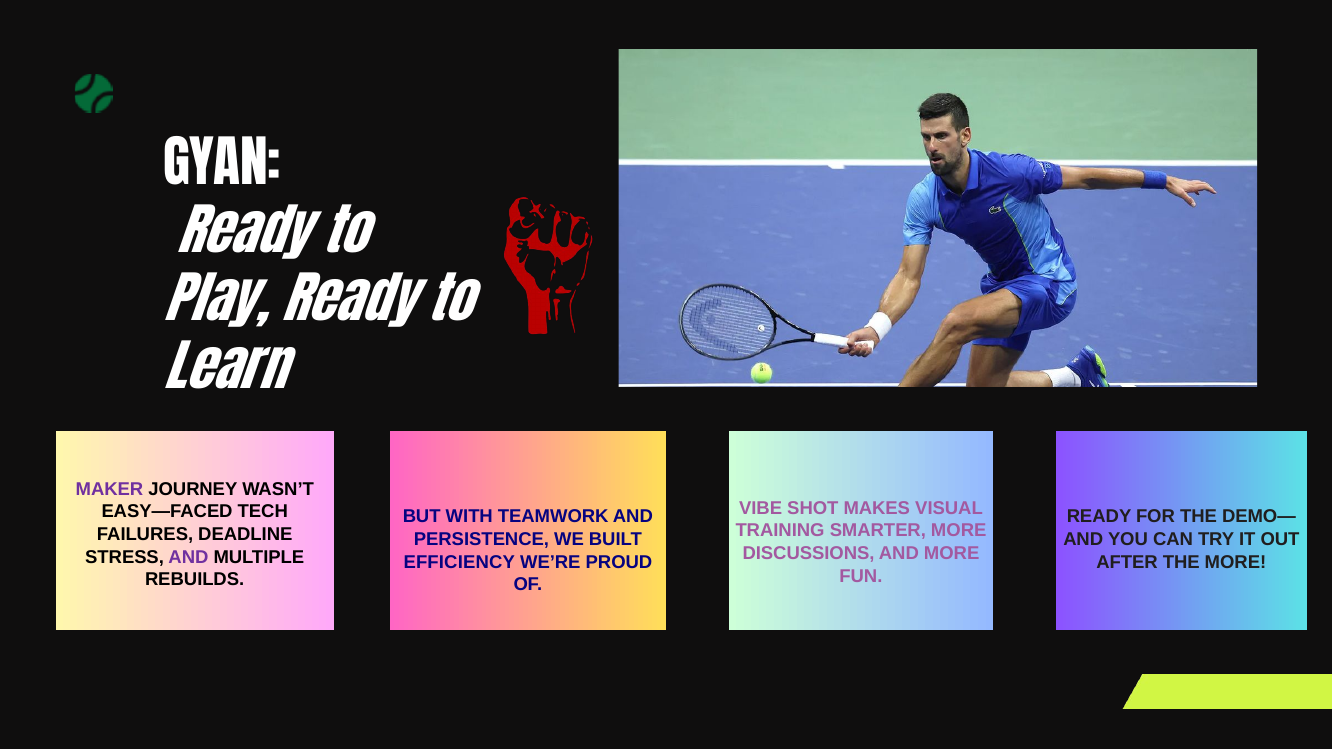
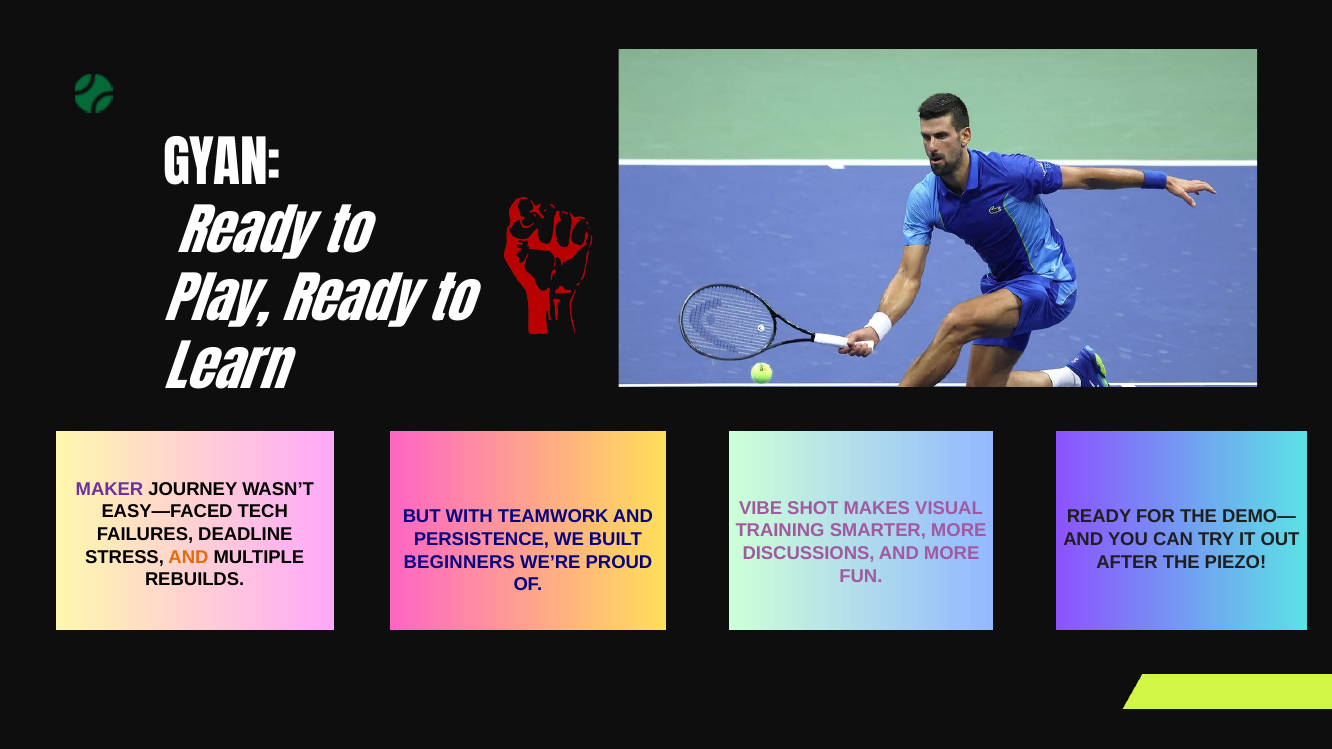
AND at (189, 557) colour: purple -> orange
EFFICIENCY: EFFICIENCY -> BEGINNERS
THE MORE: MORE -> PIEZO
